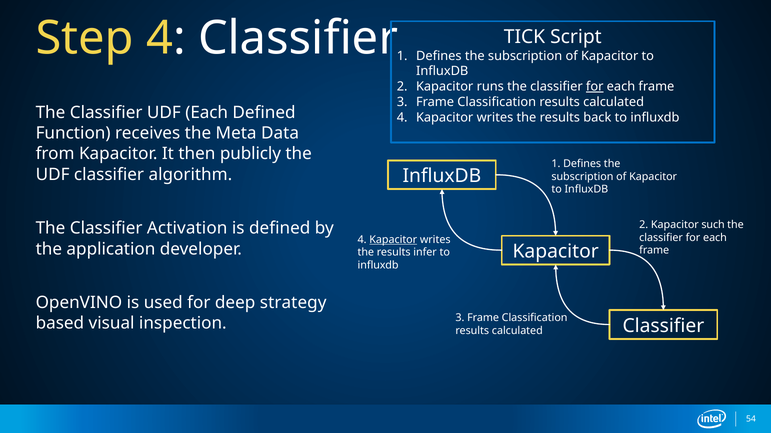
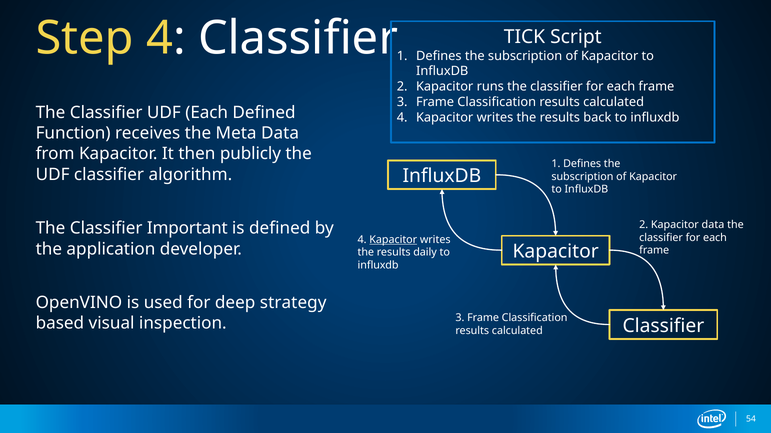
for at (595, 87) underline: present -> none
Kapacitor such: such -> data
Activation: Activation -> Important
infer: infer -> daily
